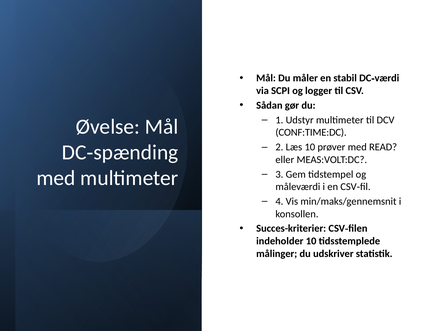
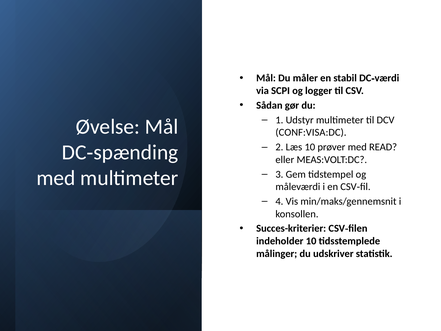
CONF:TIME:DC: CONF:TIME:DC -> CONF:VISA:DC
